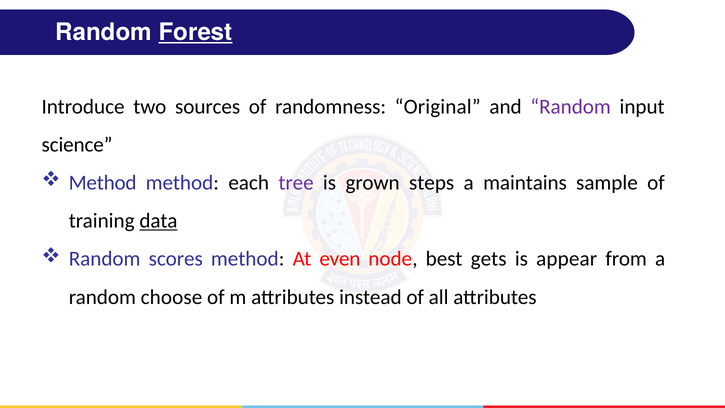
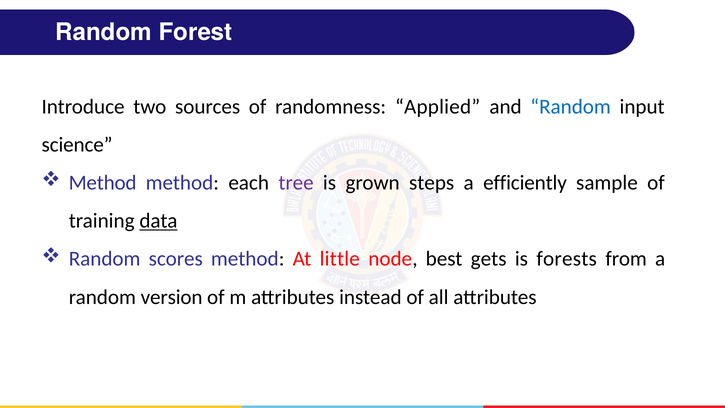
Forest underline: present -> none
Original: Original -> Applied
Random at (571, 107) colour: purple -> blue
maintains: maintains -> efficiently
even: even -> little
appear: appear -> forests
choose: choose -> version
